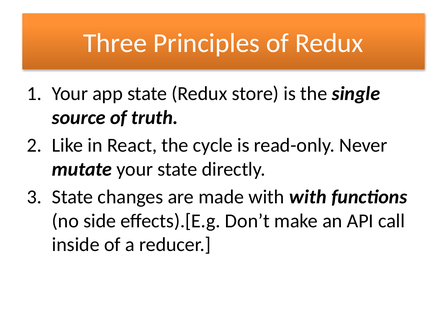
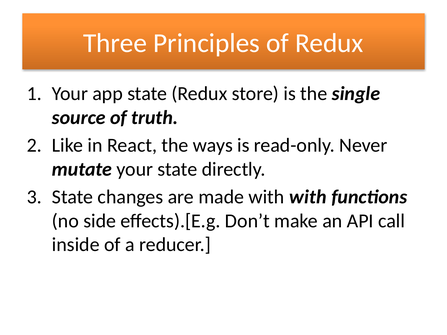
cycle: cycle -> ways
